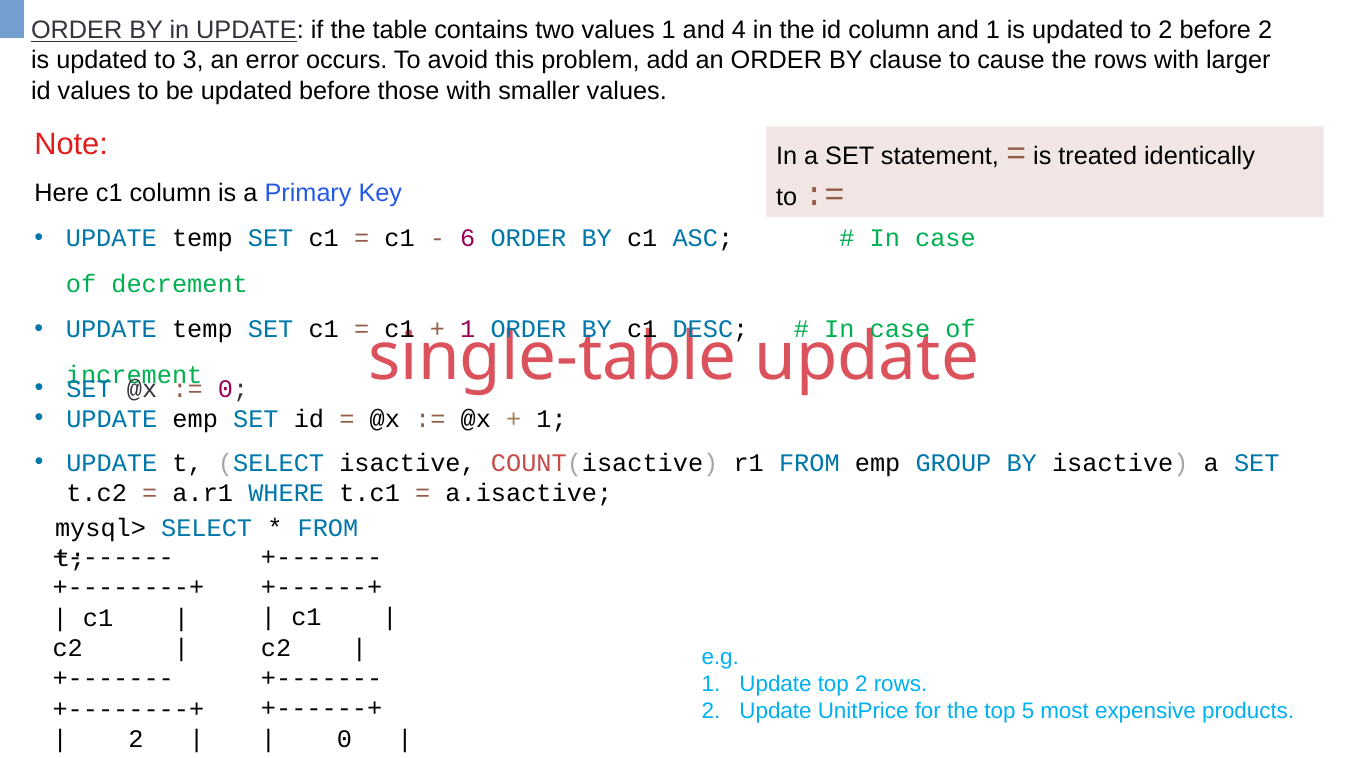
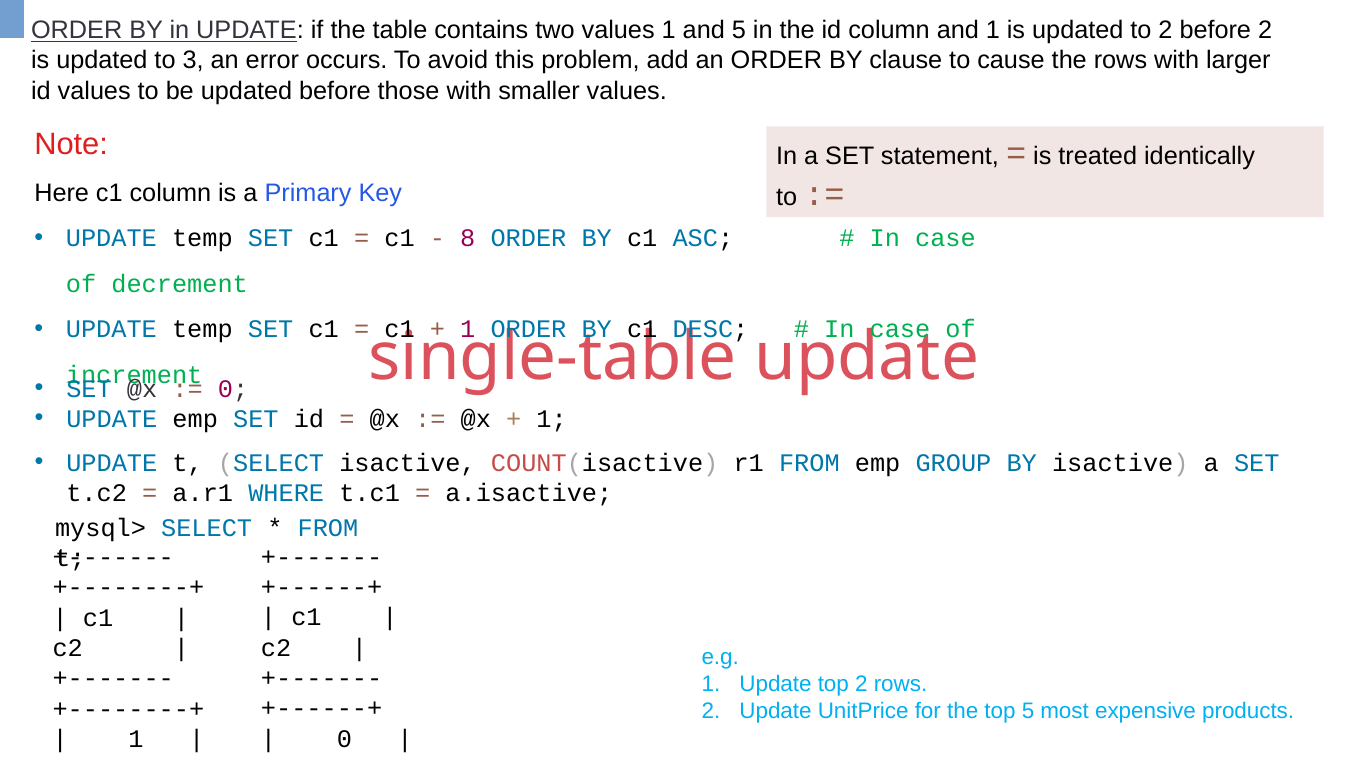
and 4: 4 -> 5
6 at (468, 239): 6 -> 8
2 at (136, 739): 2 -> 1
